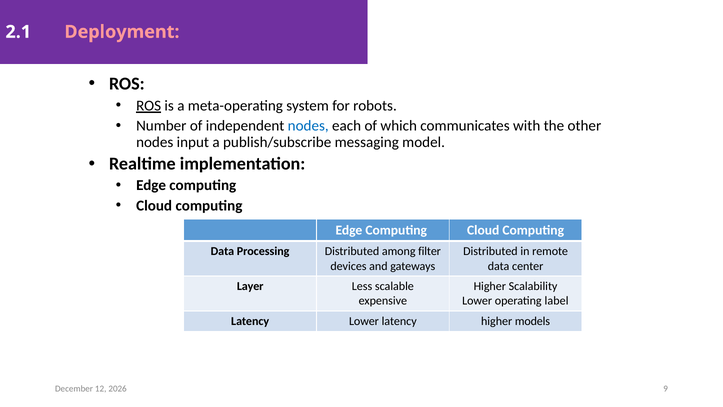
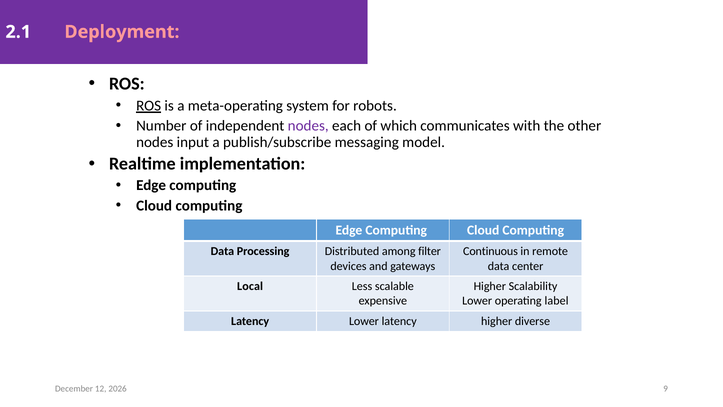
nodes at (308, 126) colour: blue -> purple
Distributed at (490, 251): Distributed -> Continuous
Layer: Layer -> Local
models: models -> diverse
